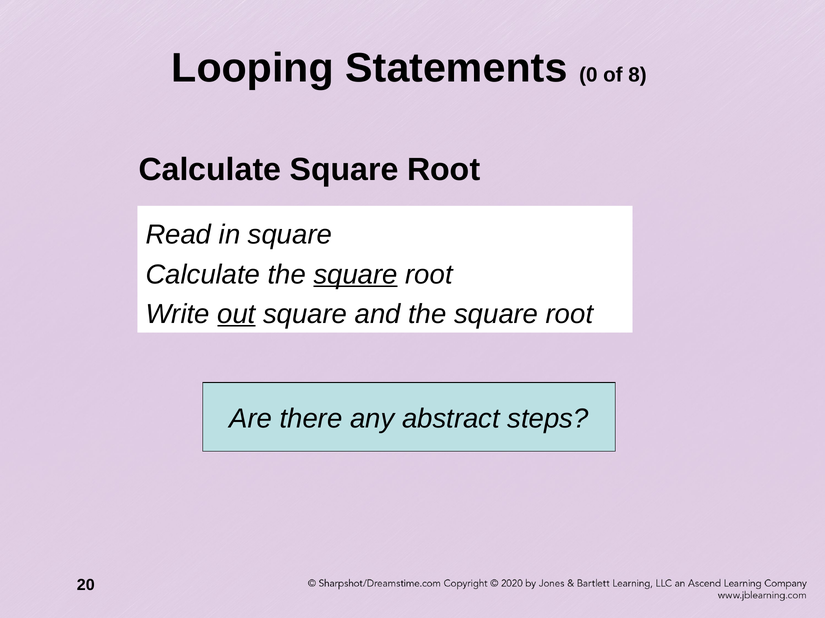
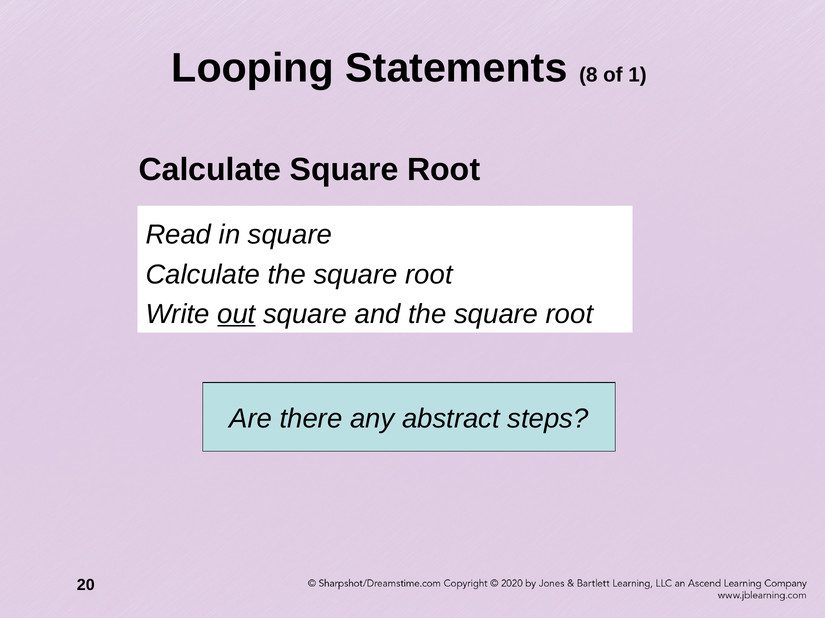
0: 0 -> 8
8: 8 -> 1
square at (356, 275) underline: present -> none
